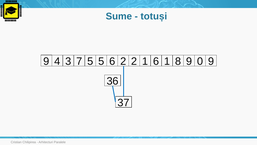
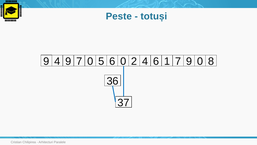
Sume: Sume -> Peste
4 3: 3 -> 9
7 5: 5 -> 0
6 2: 2 -> 0
2 1: 1 -> 4
1 8: 8 -> 7
0 9: 9 -> 8
